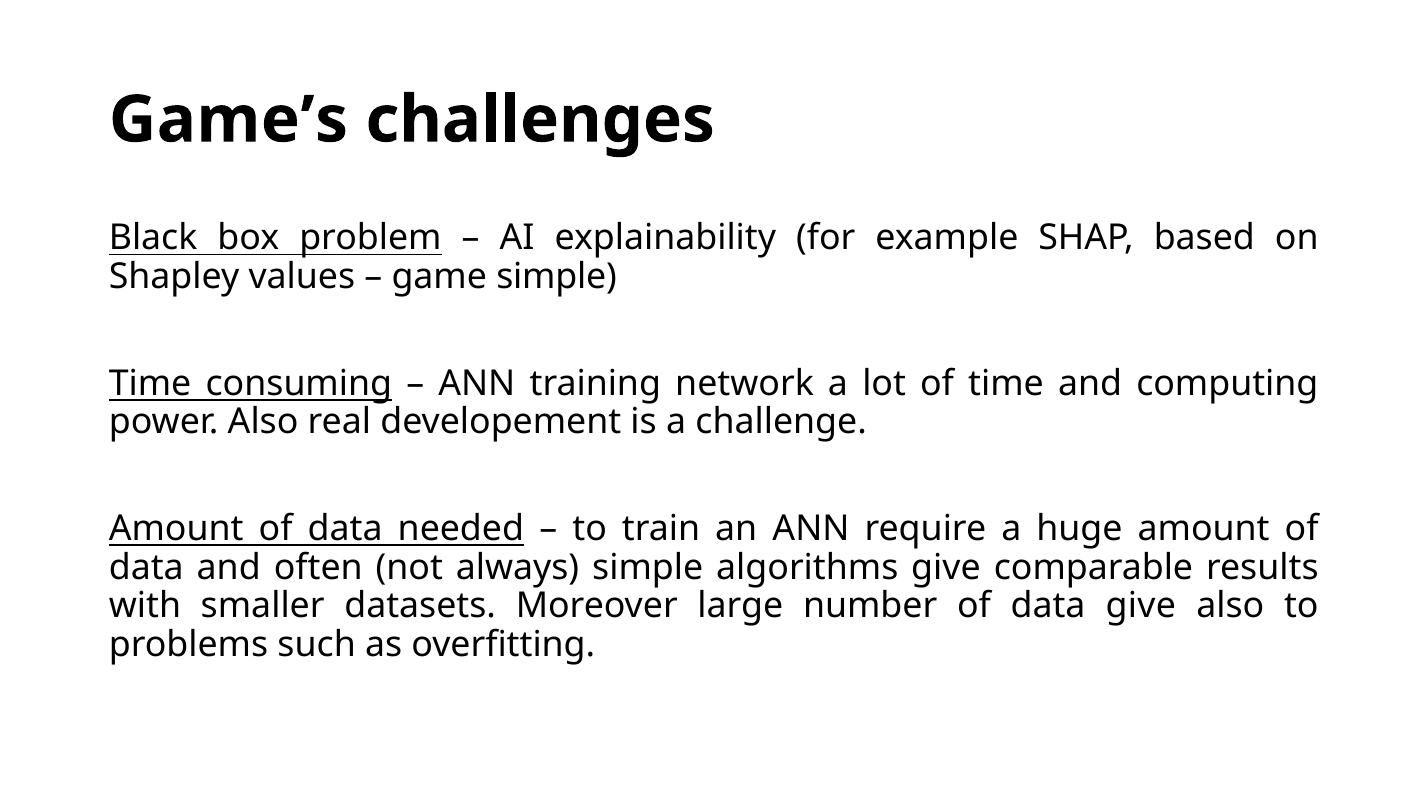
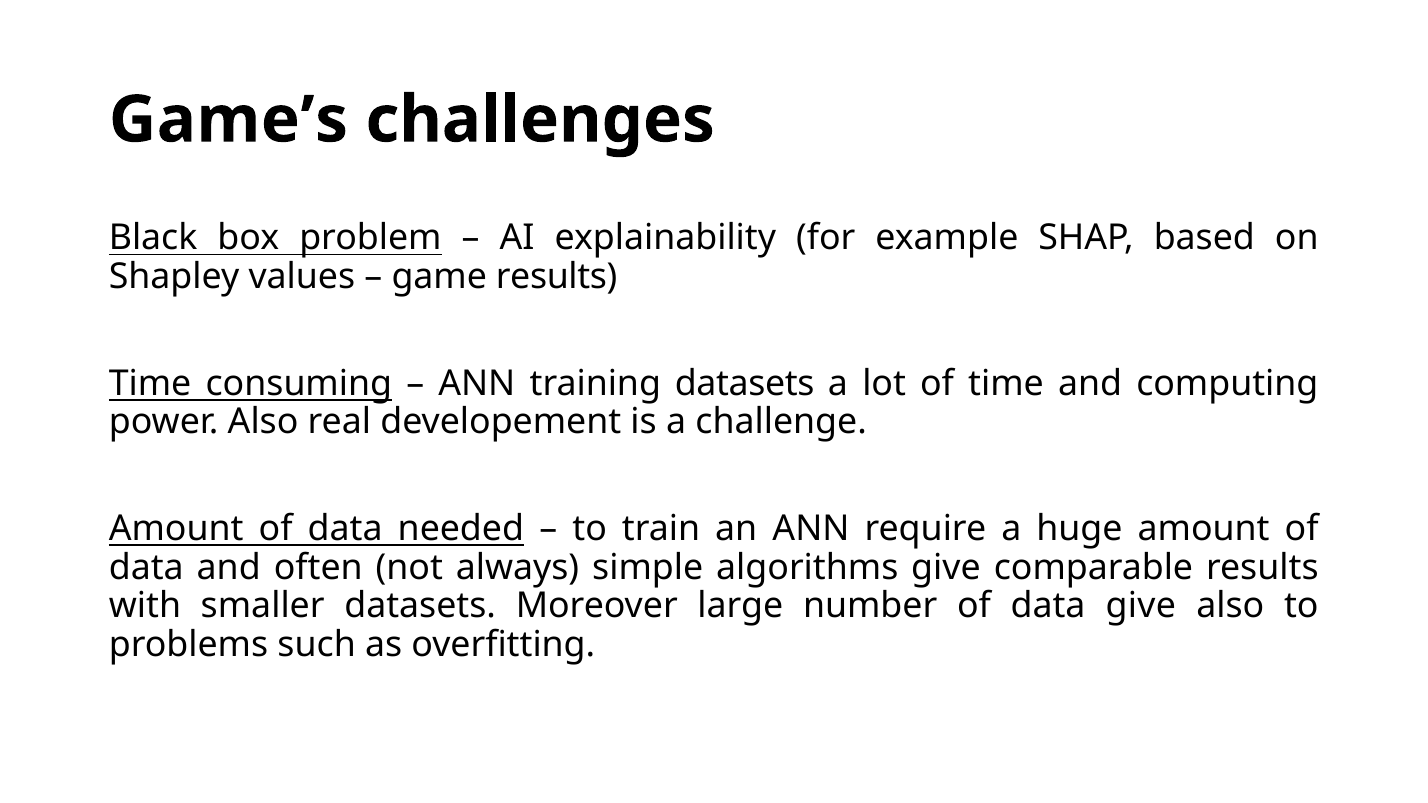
game simple: simple -> results
training network: network -> datasets
